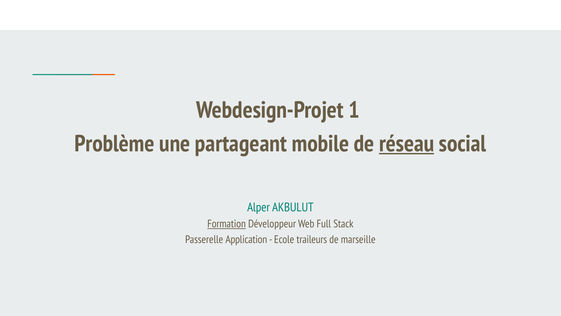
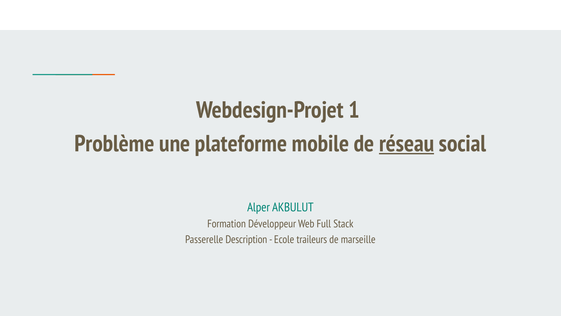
partageant: partageant -> plateforme
Formation underline: present -> none
Application: Application -> Description
